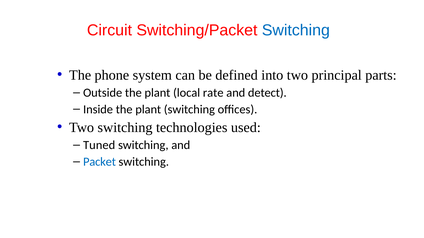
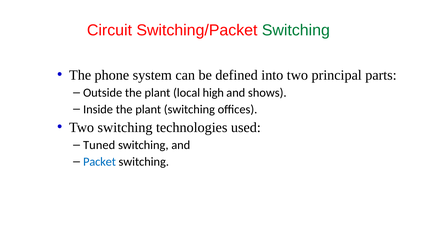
Switching at (296, 30) colour: blue -> green
rate: rate -> high
detect: detect -> shows
